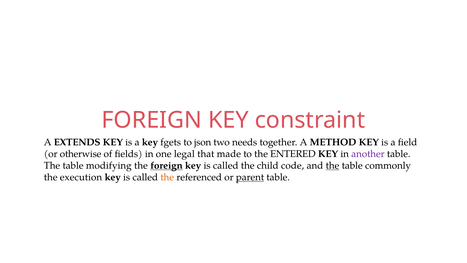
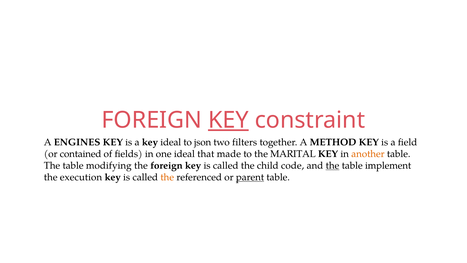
KEY at (228, 120) underline: none -> present
EXTENDS: EXTENDS -> ENGINES
key fgets: fgets -> ideal
needs: needs -> filters
otherwise: otherwise -> contained
one legal: legal -> ideal
ENTERED: ENTERED -> MARITAL
another colour: purple -> orange
foreign at (166, 165) underline: present -> none
commonly: commonly -> implement
